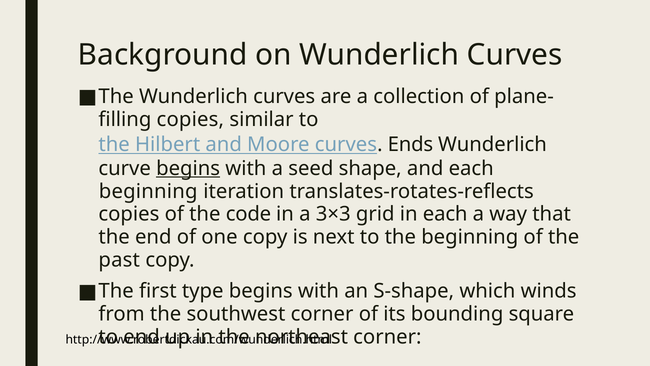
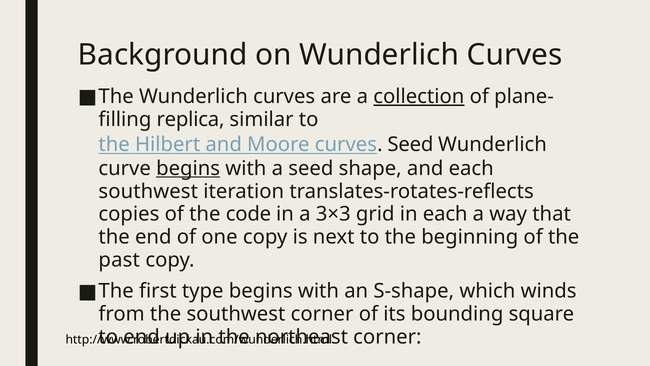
collection underline: none -> present
copies at (190, 119): copies -> replica
curves Ends: Ends -> Seed
beginning at (148, 191): beginning -> southwest
